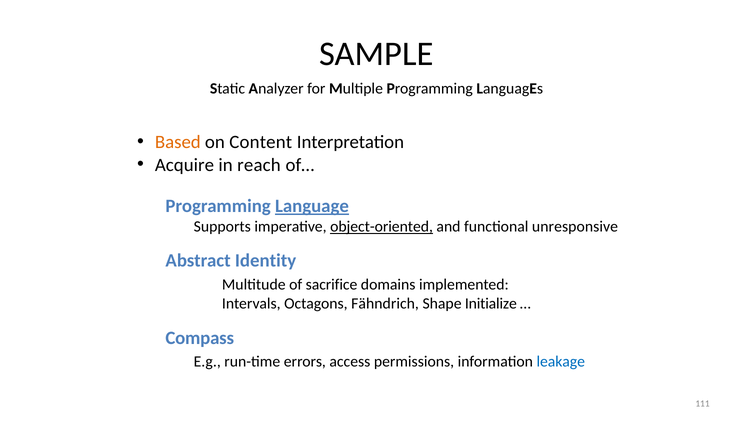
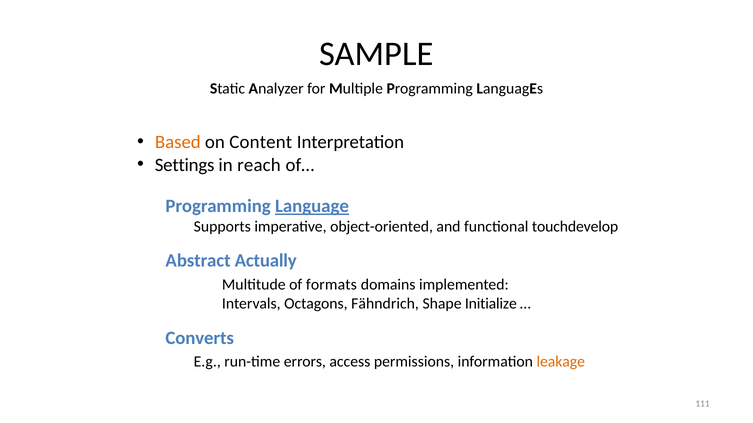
Acquire: Acquire -> Settings
object-oriented underline: present -> none
unresponsive: unresponsive -> touchdevelop
Identity: Identity -> Actually
sacrifice: sacrifice -> formats
Compass: Compass -> Converts
leakage colour: blue -> orange
